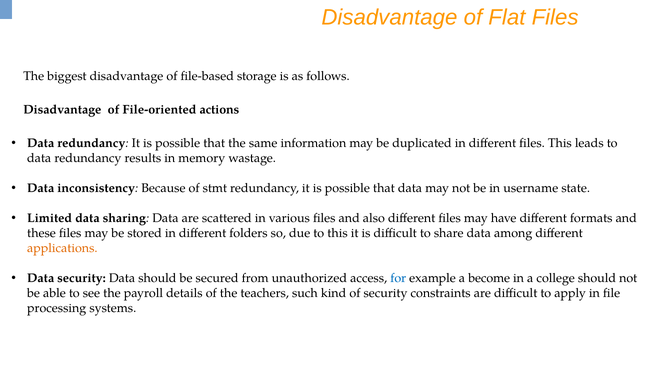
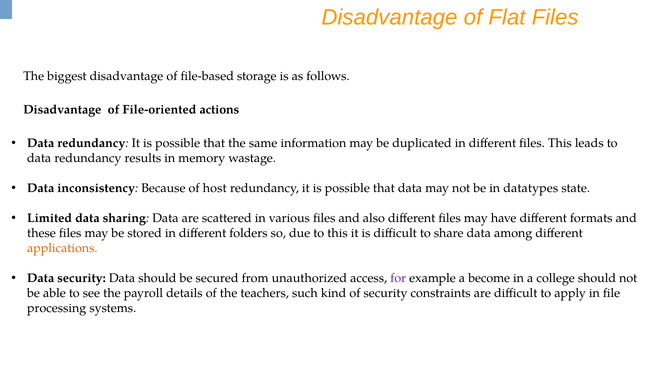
stmt: stmt -> host
username: username -> datatypes
for colour: blue -> purple
